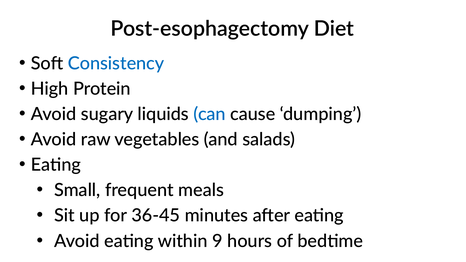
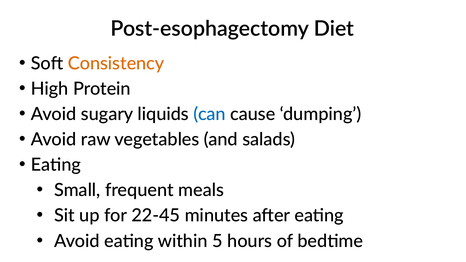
Consistency colour: blue -> orange
36-45: 36-45 -> 22-45
9: 9 -> 5
